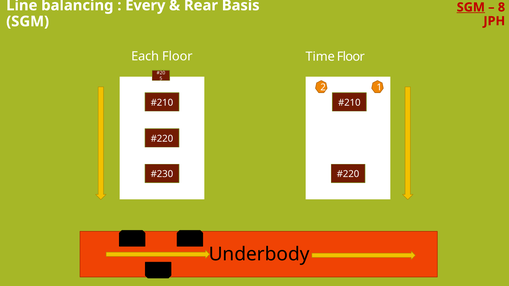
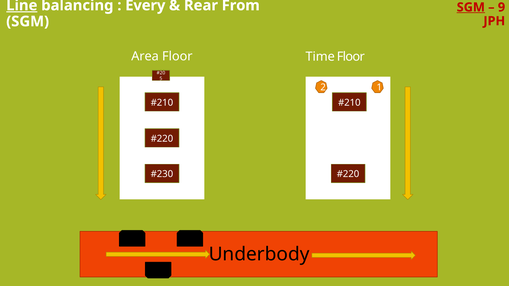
Line underline: none -> present
Basis: Basis -> From
8: 8 -> 9
Each: Each -> Area
